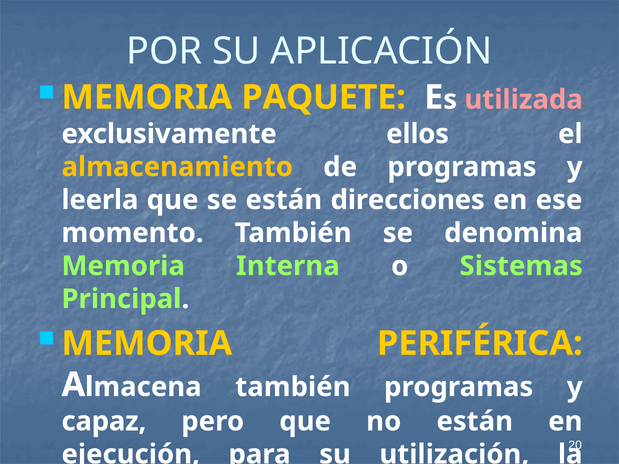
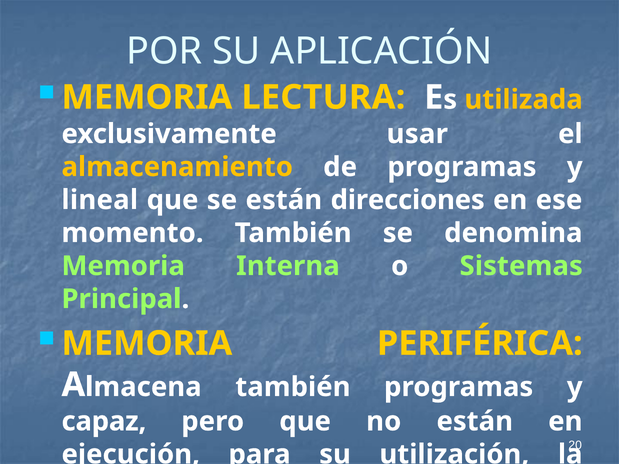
PAQUETE: PAQUETE -> LECTURA
utilizada colour: pink -> yellow
ellos: ellos -> usar
leerla: leerla -> lineal
